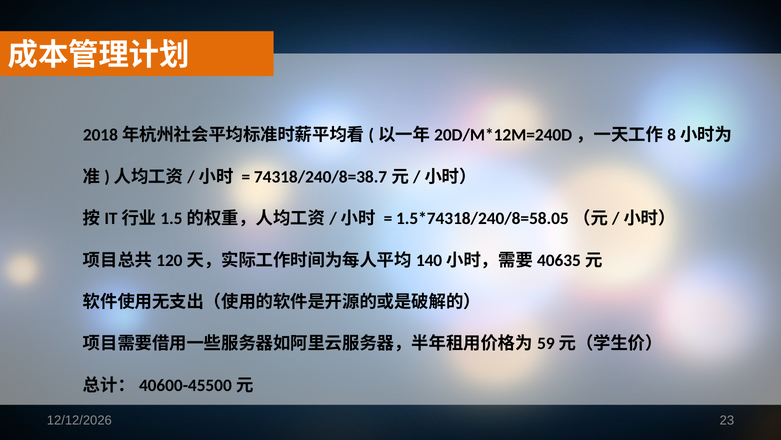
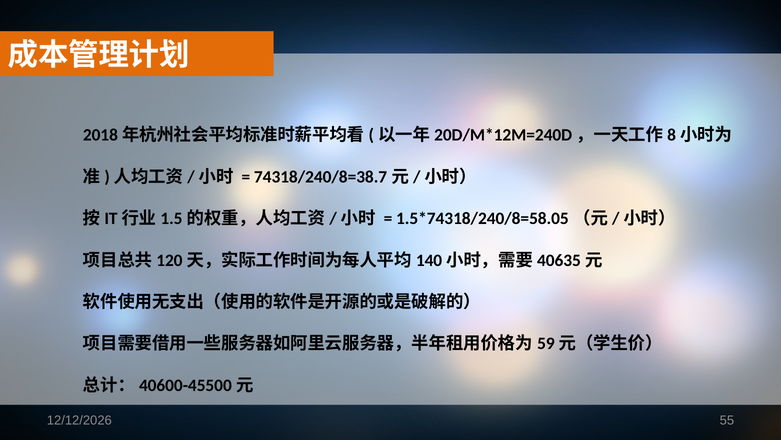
23: 23 -> 55
